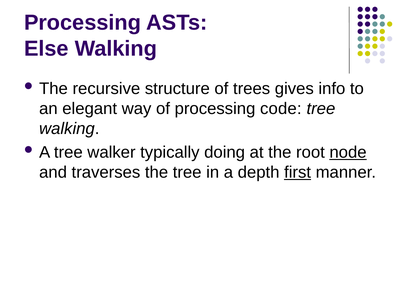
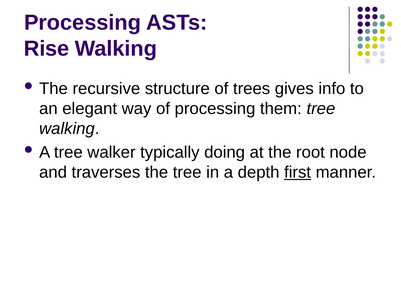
Else: Else -> Rise
code: code -> them
node underline: present -> none
